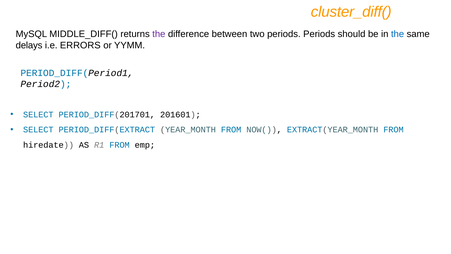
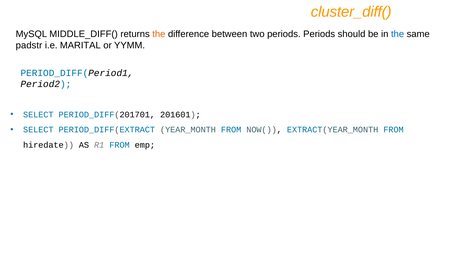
the at (159, 34) colour: purple -> orange
delays: delays -> padstr
ERRORS: ERRORS -> MARITAL
